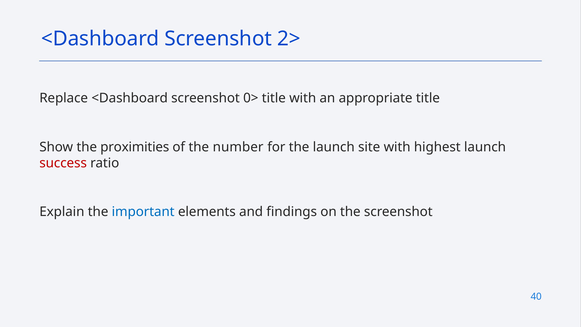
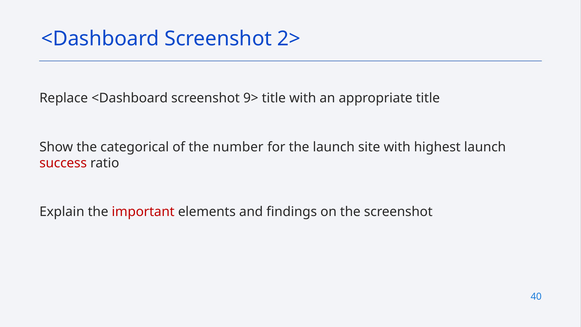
0>: 0> -> 9>
proximities: proximities -> categorical
important colour: blue -> red
